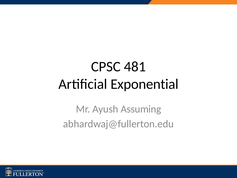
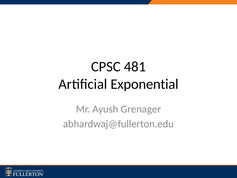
Assuming: Assuming -> Grenager
